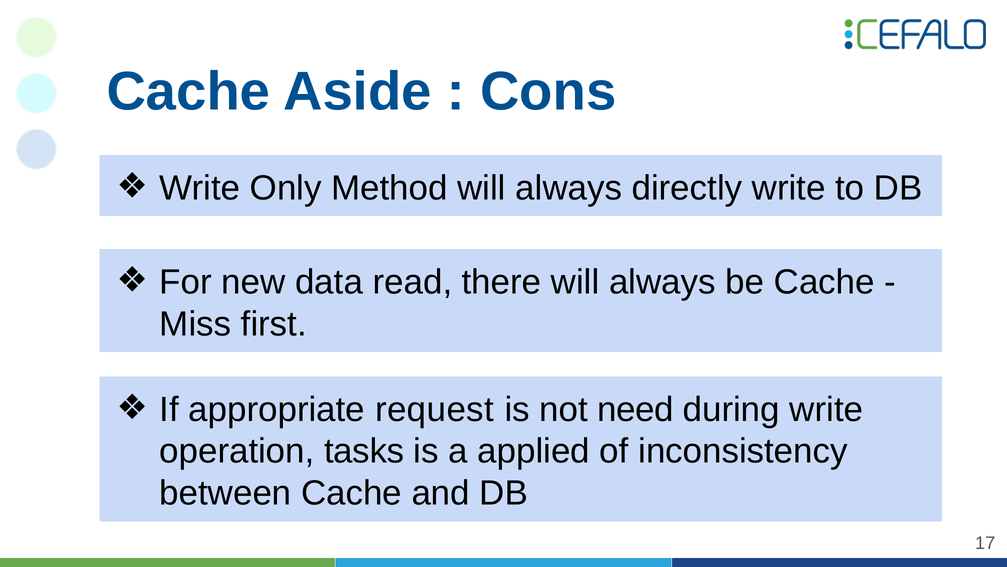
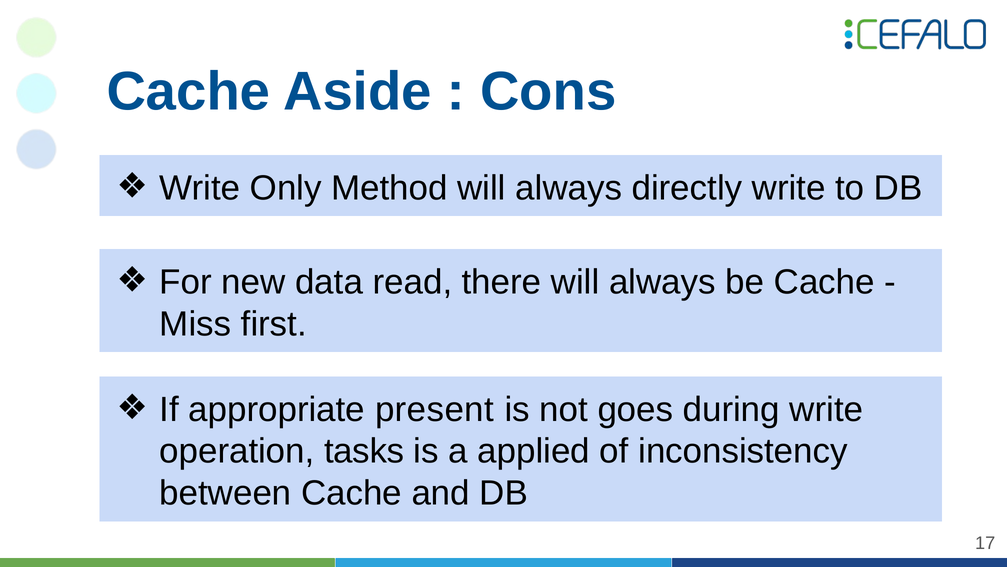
request: request -> present
need: need -> goes
